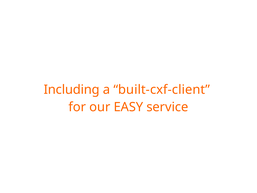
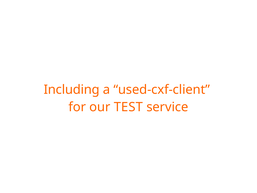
built-cxf-client: built-cxf-client -> used-cxf-client
EASY: EASY -> TEST
